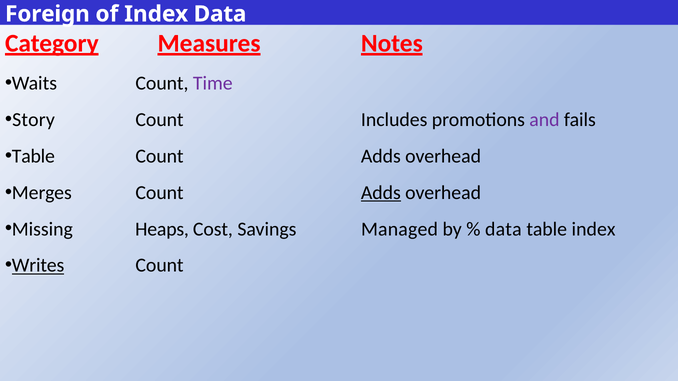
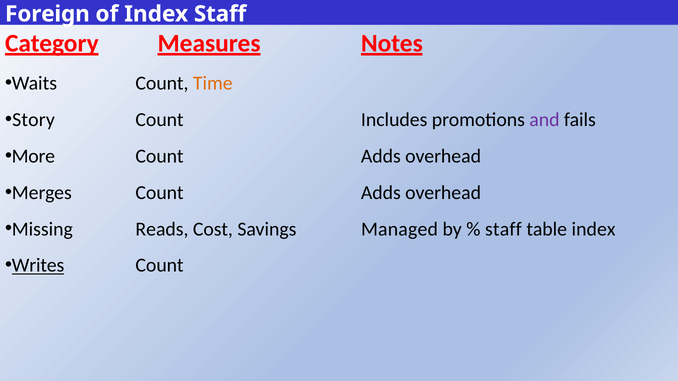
Index Data: Data -> Staff
Time colour: purple -> orange
Table at (33, 156): Table -> More
Adds at (381, 193) underline: present -> none
Heaps: Heaps -> Reads
data at (503, 229): data -> staff
